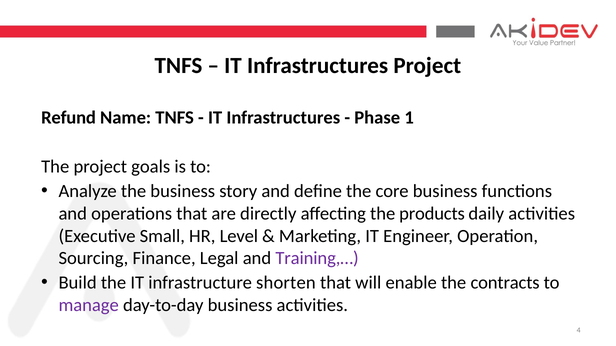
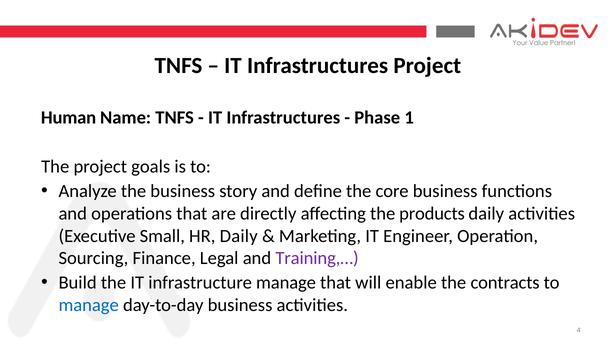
Refund: Refund -> Human
HR Level: Level -> Daily
infrastructure shorten: shorten -> manage
manage at (89, 306) colour: purple -> blue
